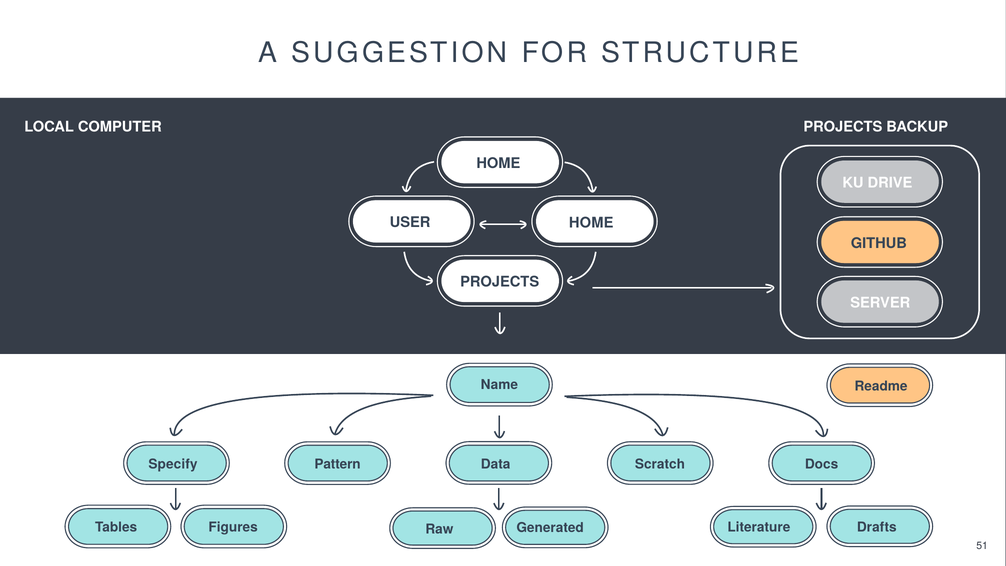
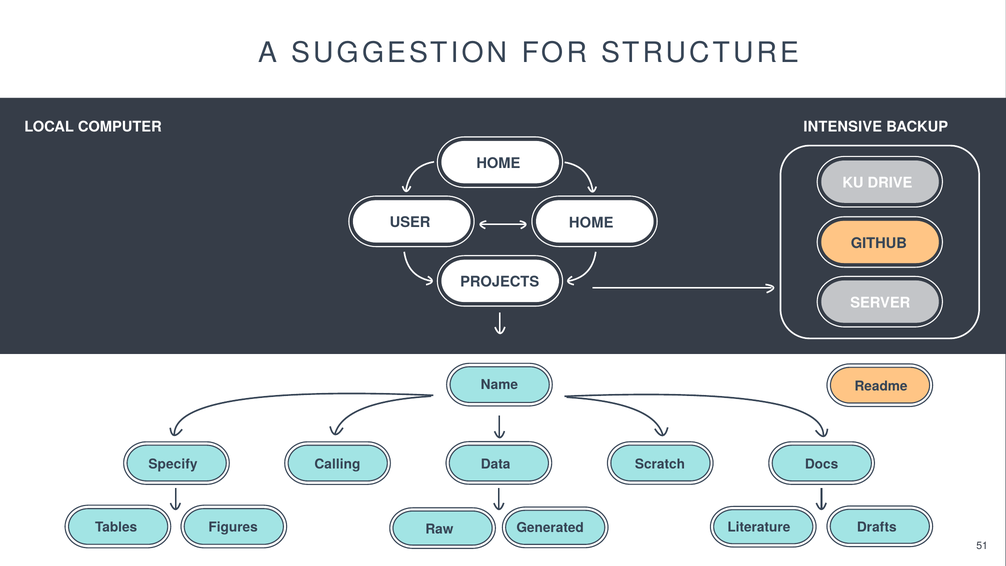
PROJECTS at (843, 127): PROJECTS -> INTENSIVE
Pattern: Pattern -> Calling
